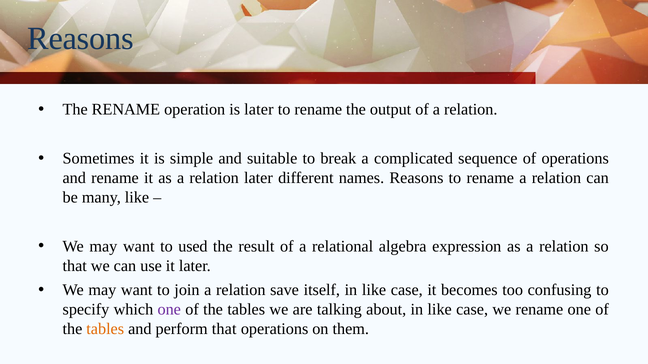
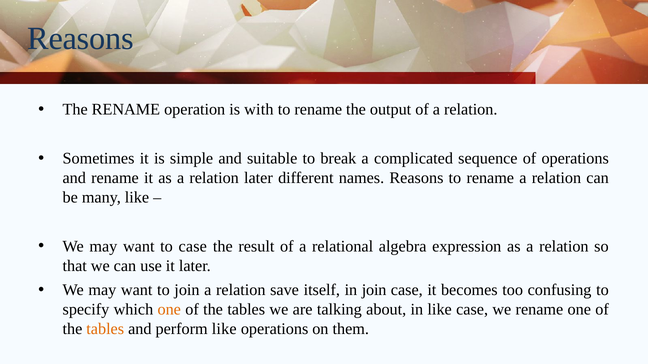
is later: later -> with
to used: used -> case
itself in like: like -> join
one at (169, 310) colour: purple -> orange
perform that: that -> like
